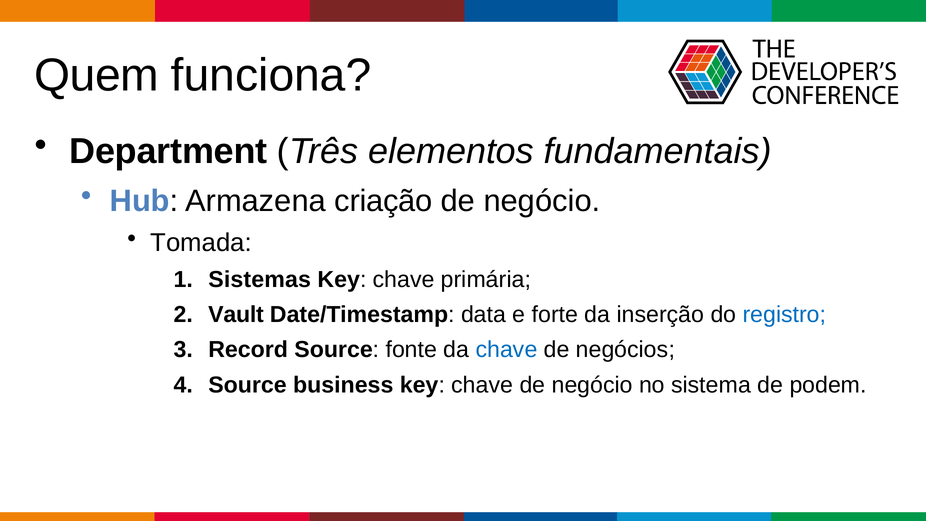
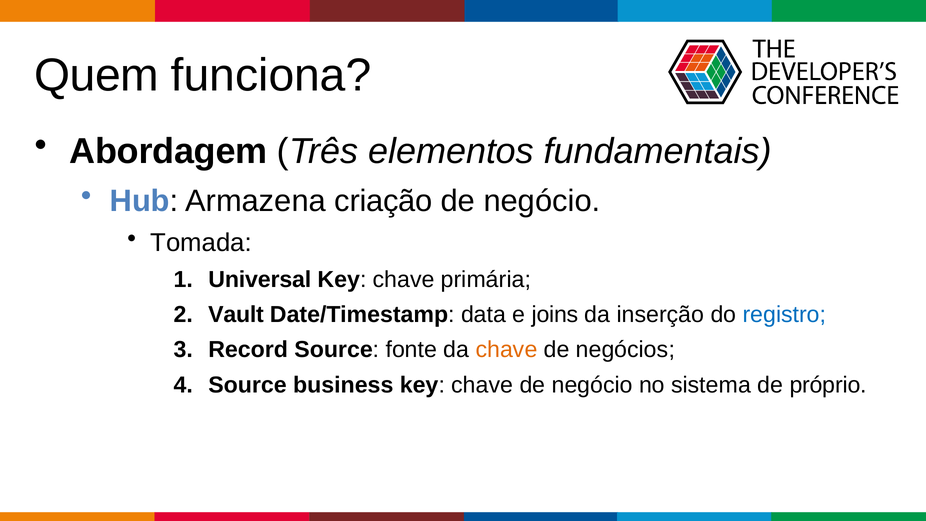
Department: Department -> Abordagem
Sistemas: Sistemas -> Universal
forte: forte -> joins
chave at (507, 350) colour: blue -> orange
podem: podem -> próprio
